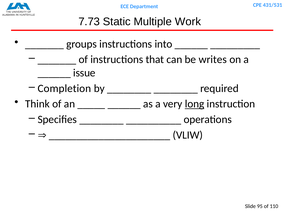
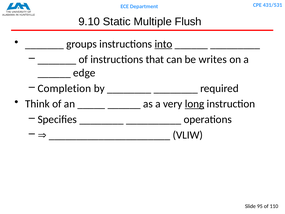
7.73: 7.73 -> 9.10
Work: Work -> Flush
into underline: none -> present
issue: issue -> edge
